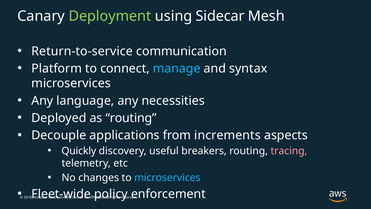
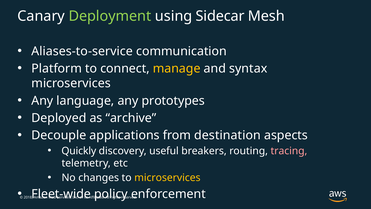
Return-to-service: Return-to-service -> Aliases-to-service
manage colour: light blue -> yellow
necessities: necessities -> prototypes
as routing: routing -> archive
increments: increments -> destination
microservices at (167, 177) colour: light blue -> yellow
